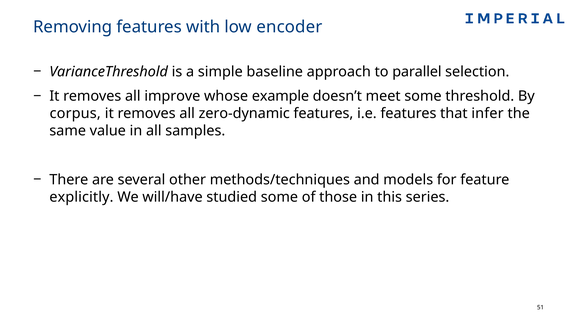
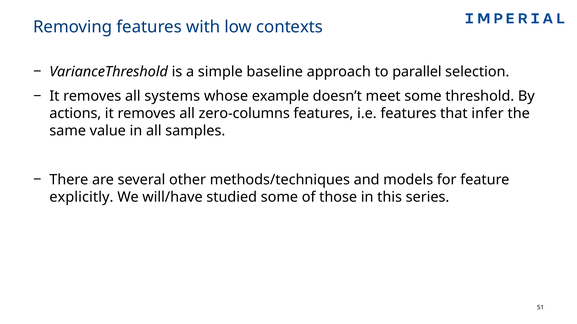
encoder: encoder -> contexts
improve: improve -> systems
corpus: corpus -> actions
zero-dynamic: zero-dynamic -> zero-columns
